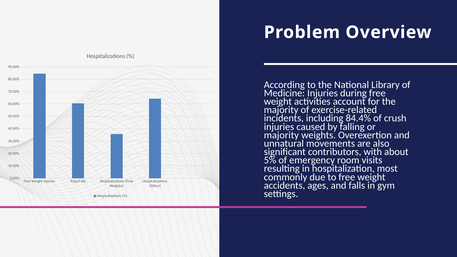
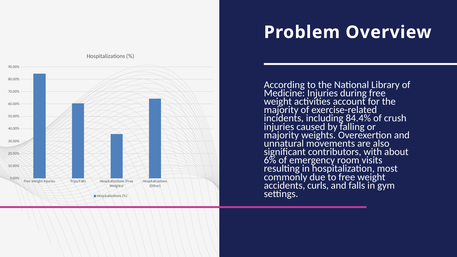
5%: 5% -> 6%
ages: ages -> curls
